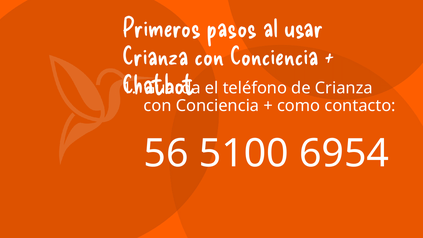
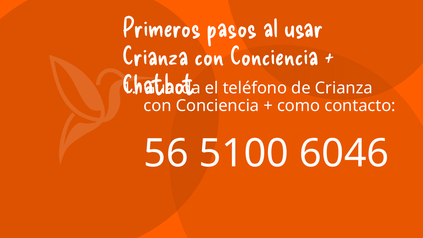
6954: 6954 -> 6046
